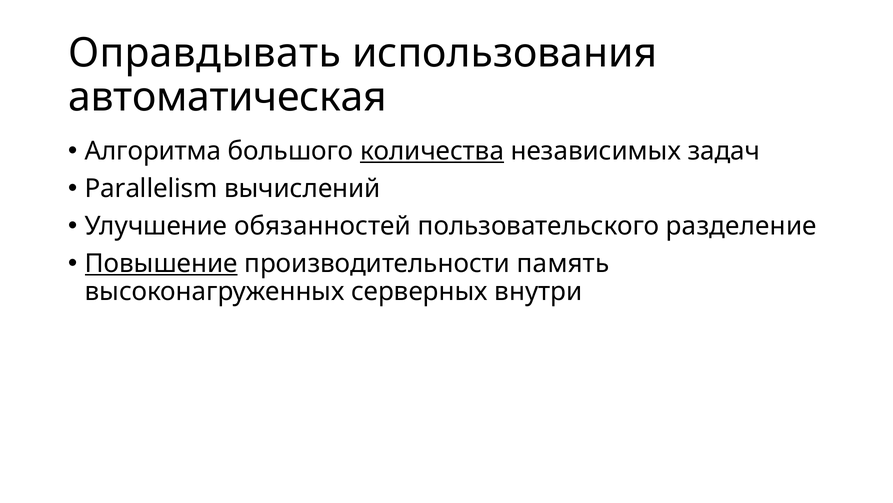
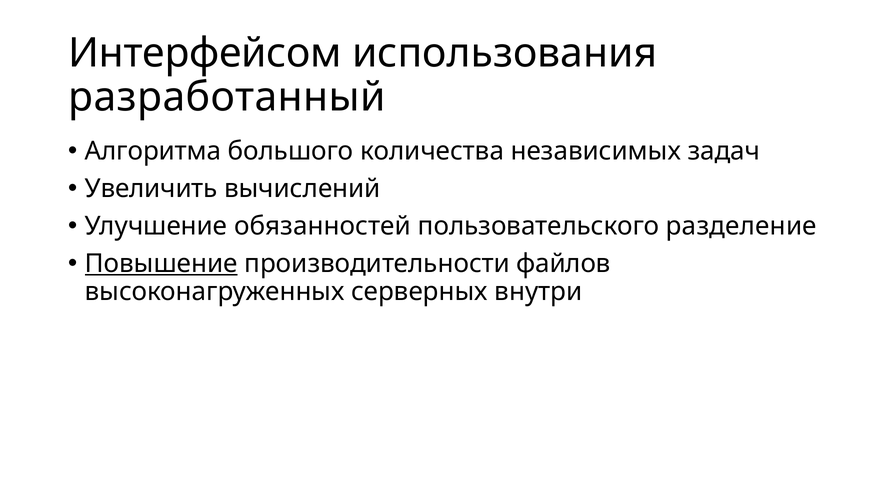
Оправдывать: Оправдывать -> Интерфейсом
автоматическая: автоматическая -> разработанный
количества underline: present -> none
Parallelism: Parallelism -> Увеличить
память: память -> файлов
